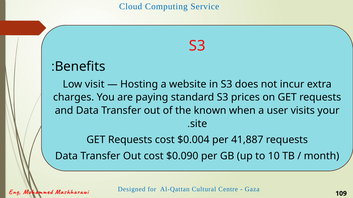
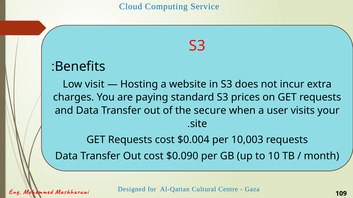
known: known -> secure
41,887: 41,887 -> 10,003
